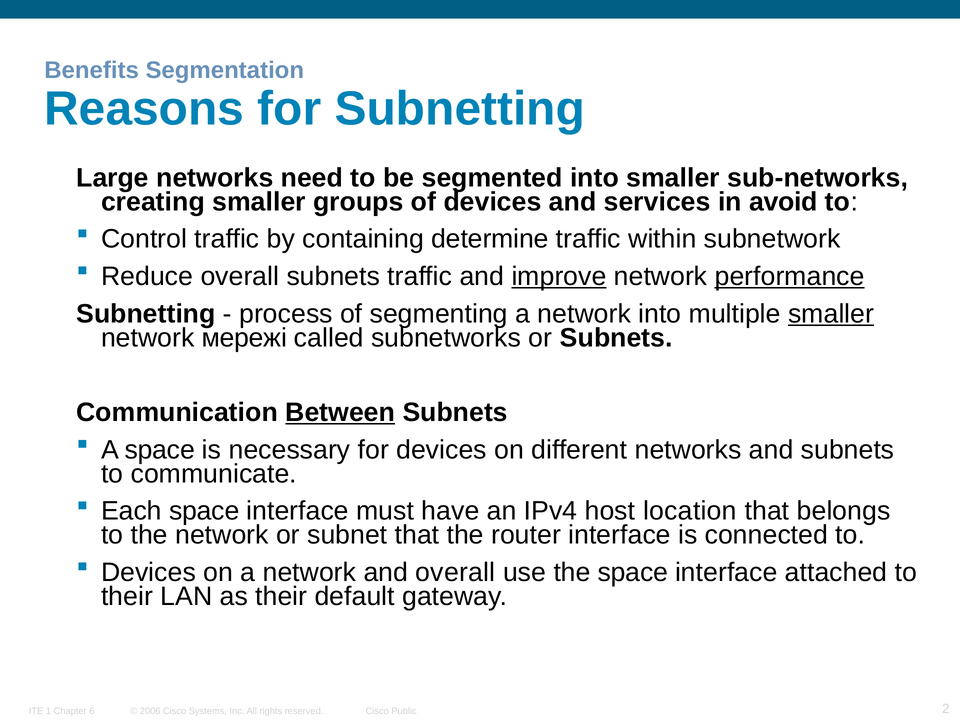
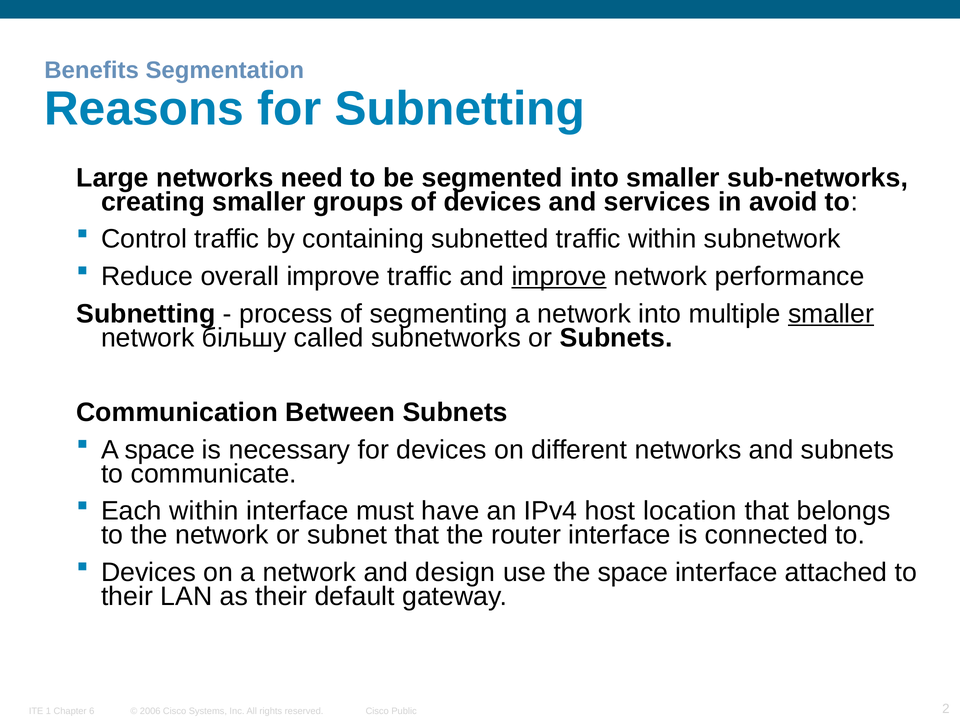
determine: determine -> subnetted
overall subnets: subnets -> improve
performance underline: present -> none
мережі: мережі -> більшу
Between underline: present -> none
Each space: space -> within
and overall: overall -> design
